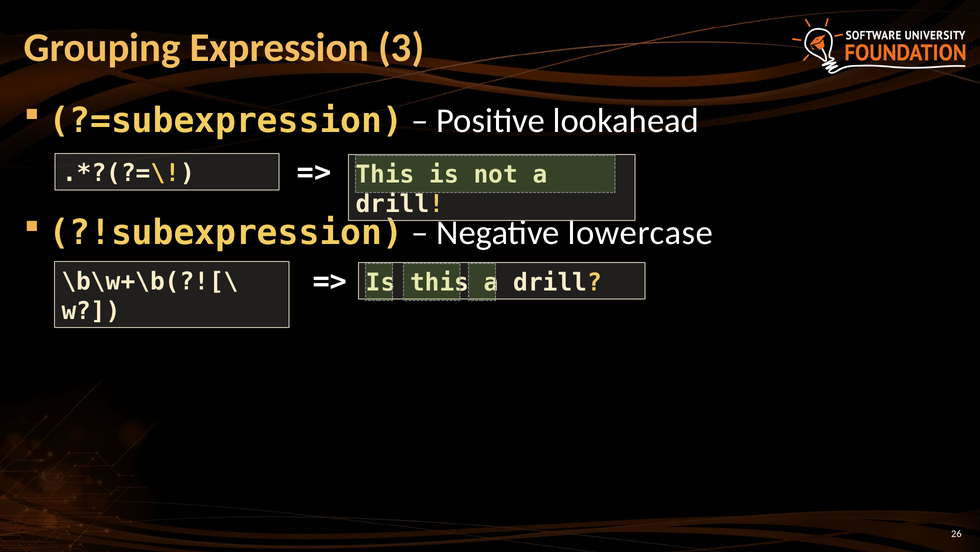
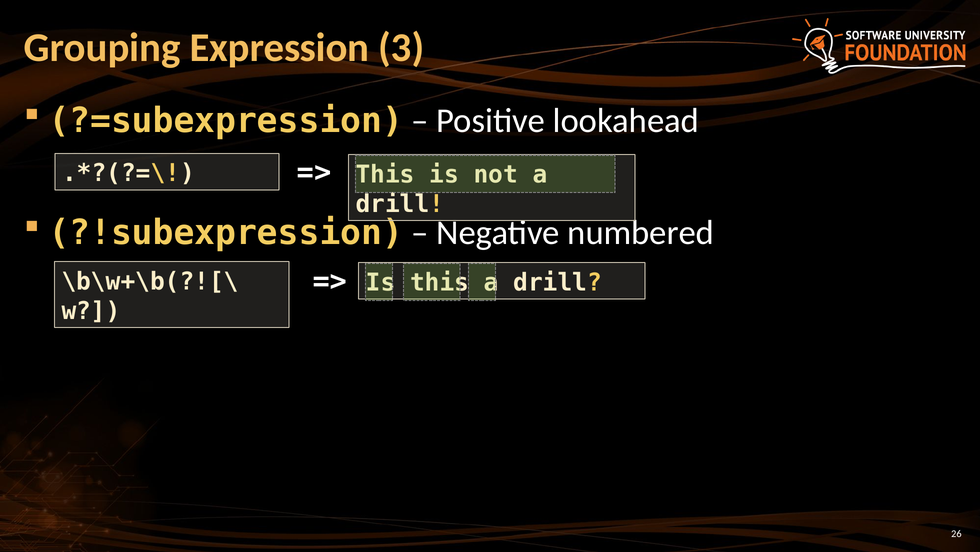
lowercase: lowercase -> numbered
